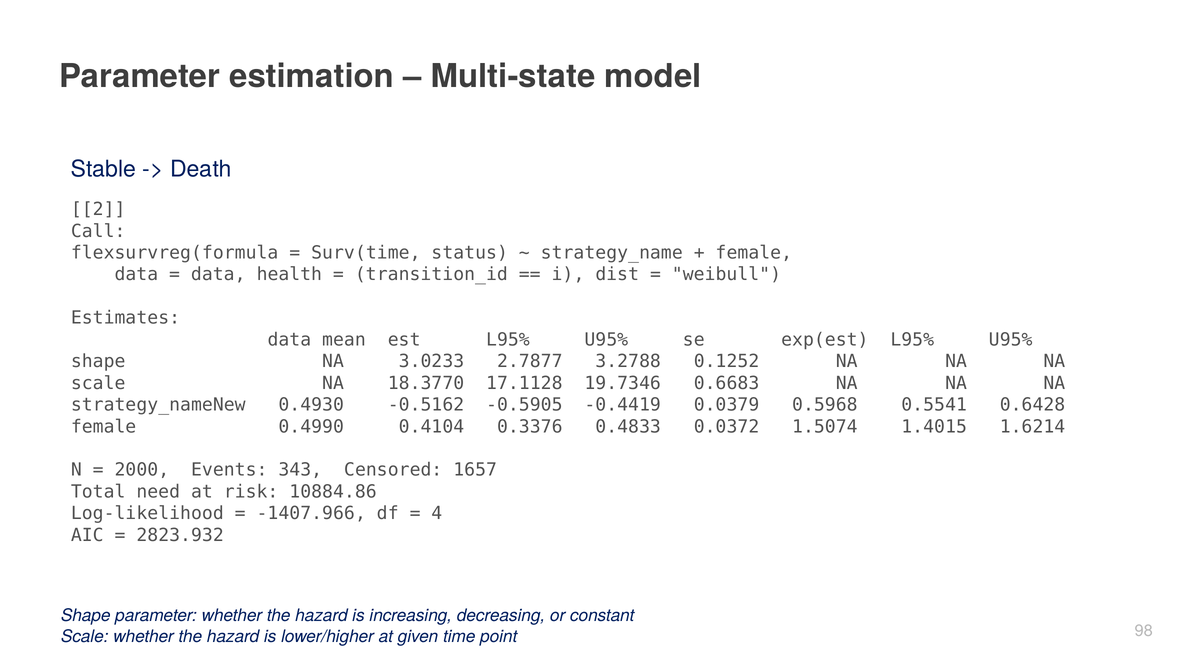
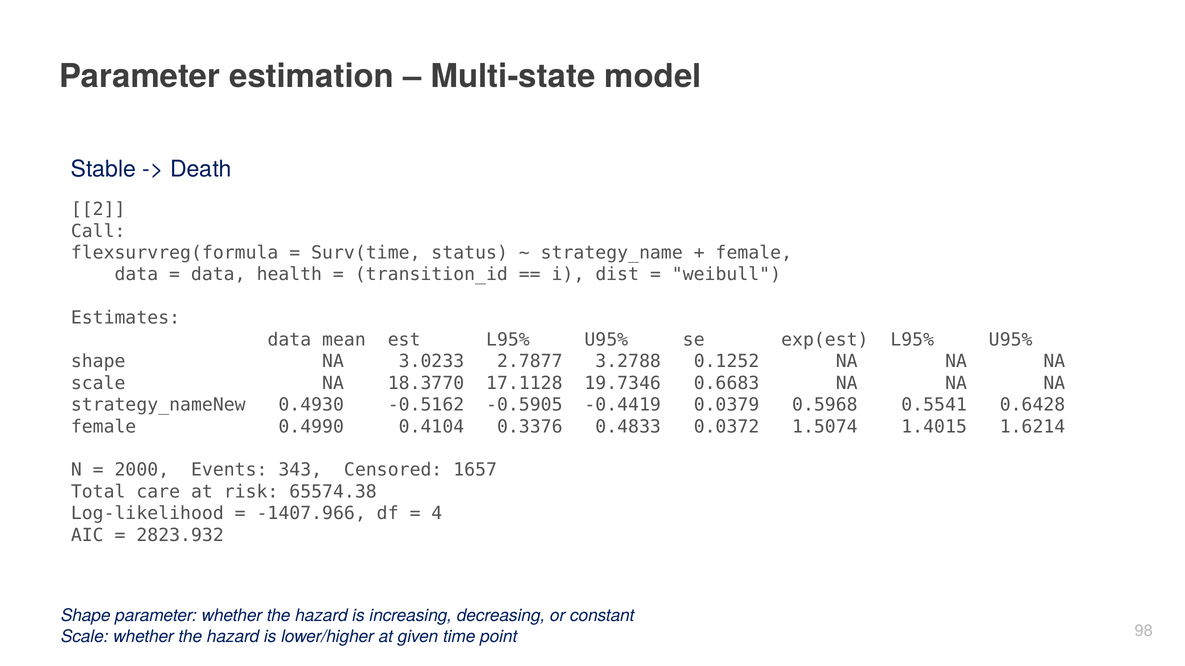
need: need -> care
10884.86: 10884.86 -> 65574.38
